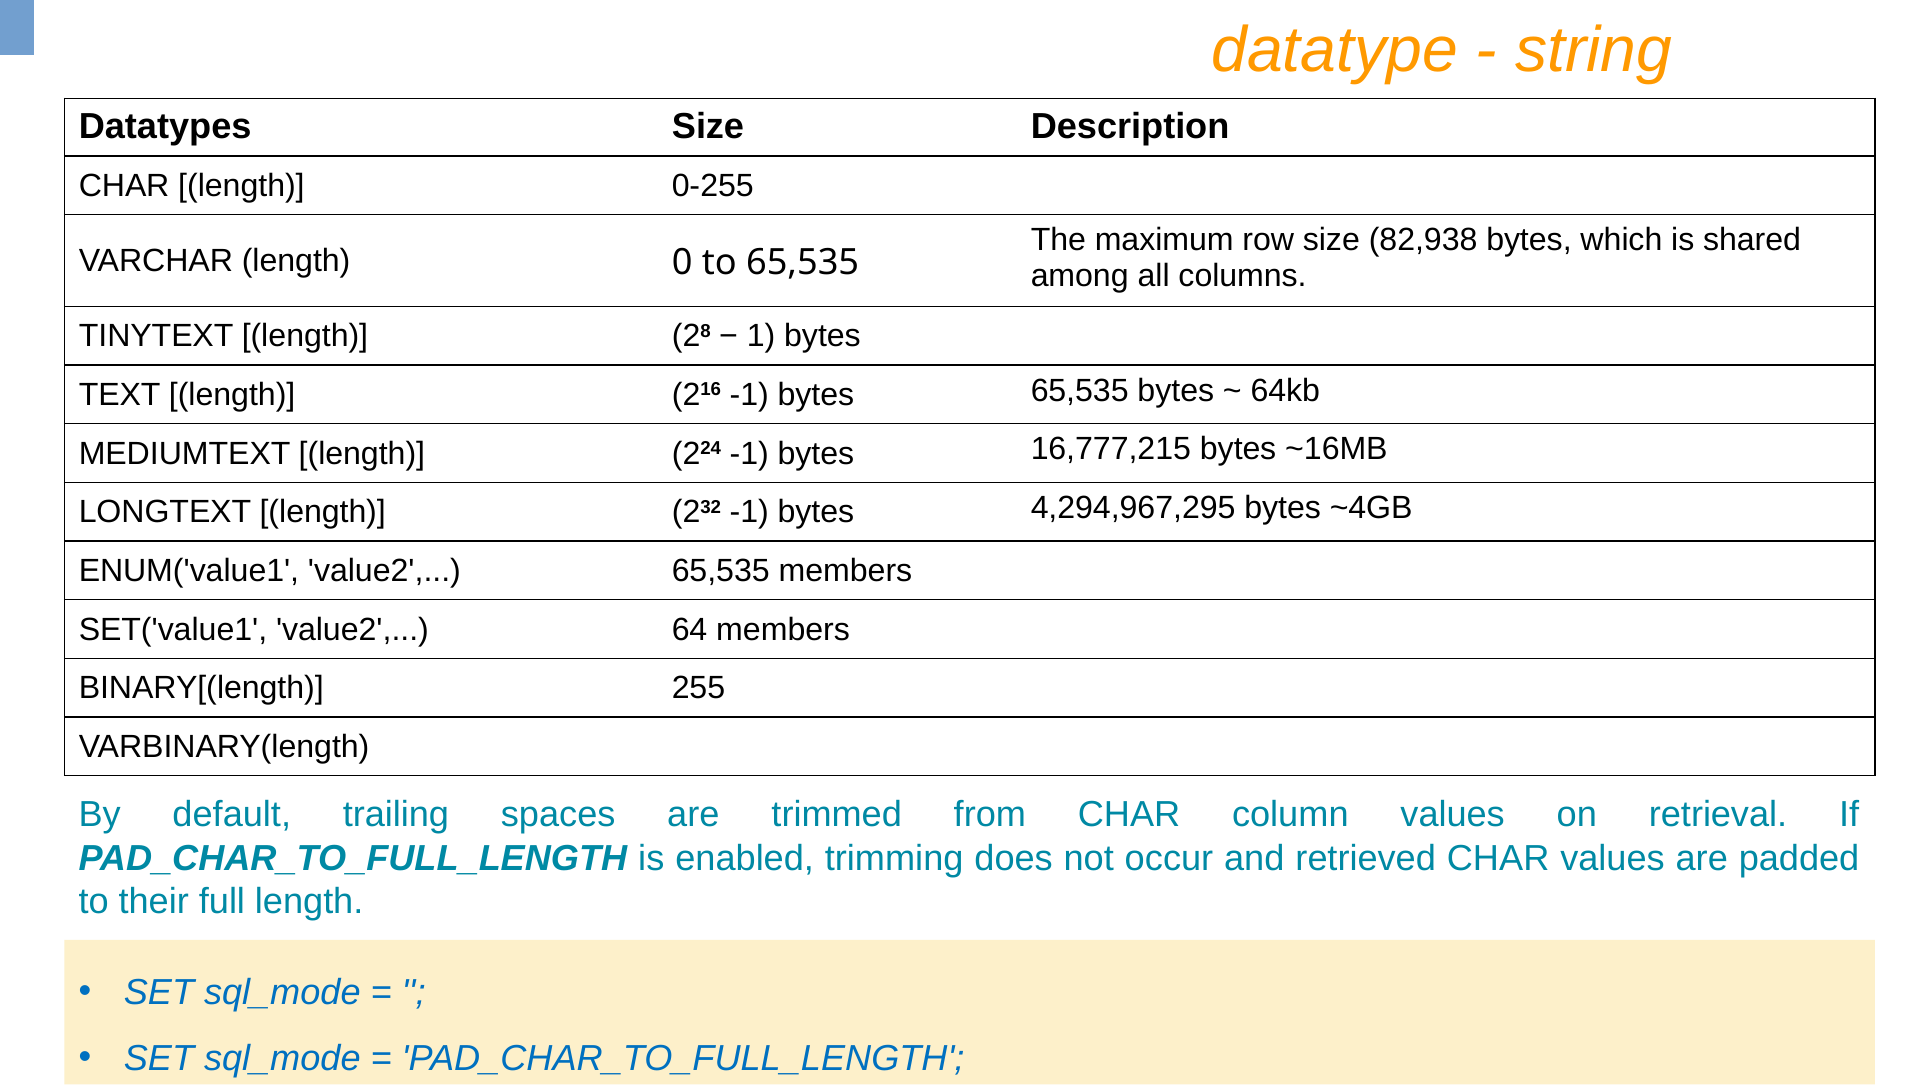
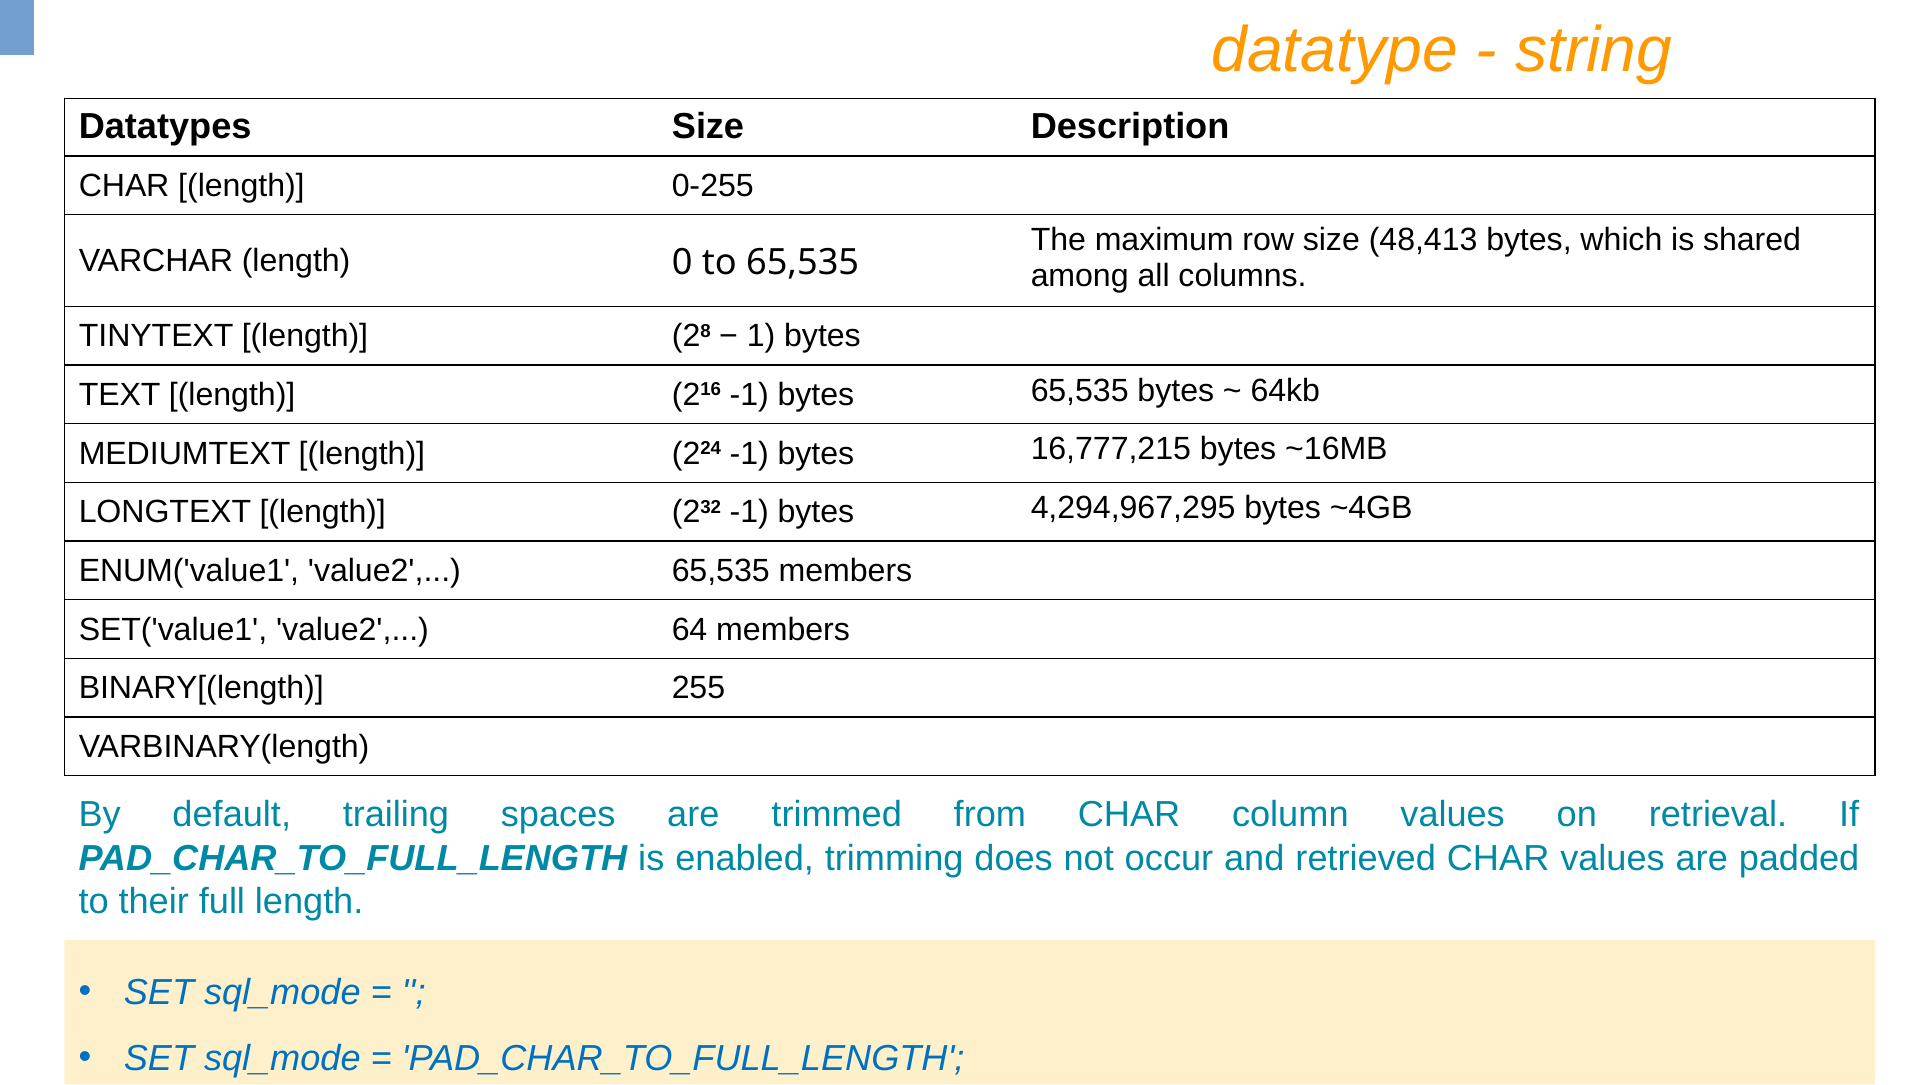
82,938: 82,938 -> 48,413
